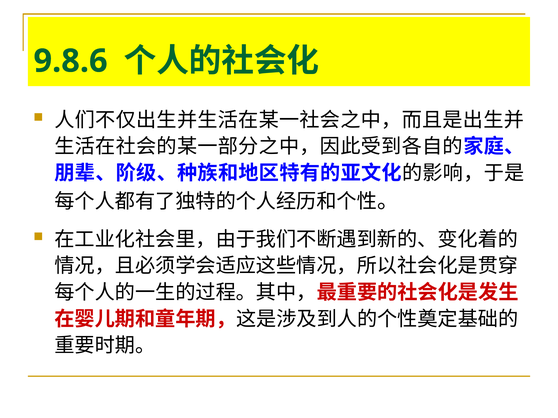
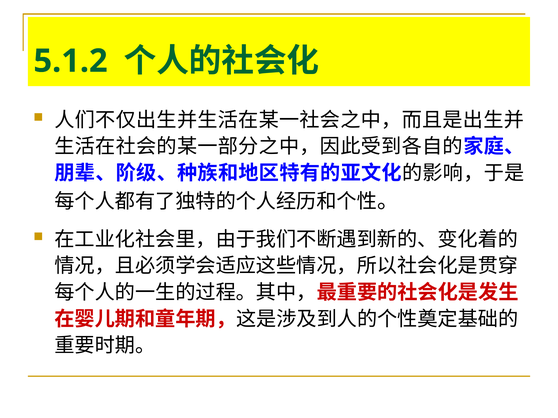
9.8.6: 9.8.6 -> 5.1.2
